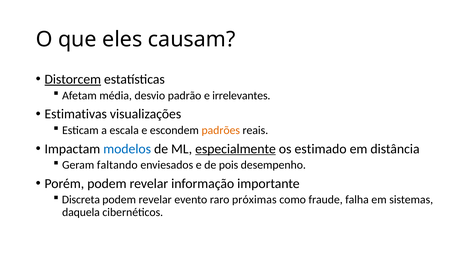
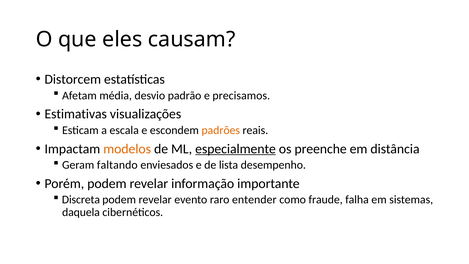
Distorcem underline: present -> none
irrelevantes: irrelevantes -> precisamos
modelos colour: blue -> orange
estimado: estimado -> preenche
pois: pois -> lista
próximas: próximas -> entender
